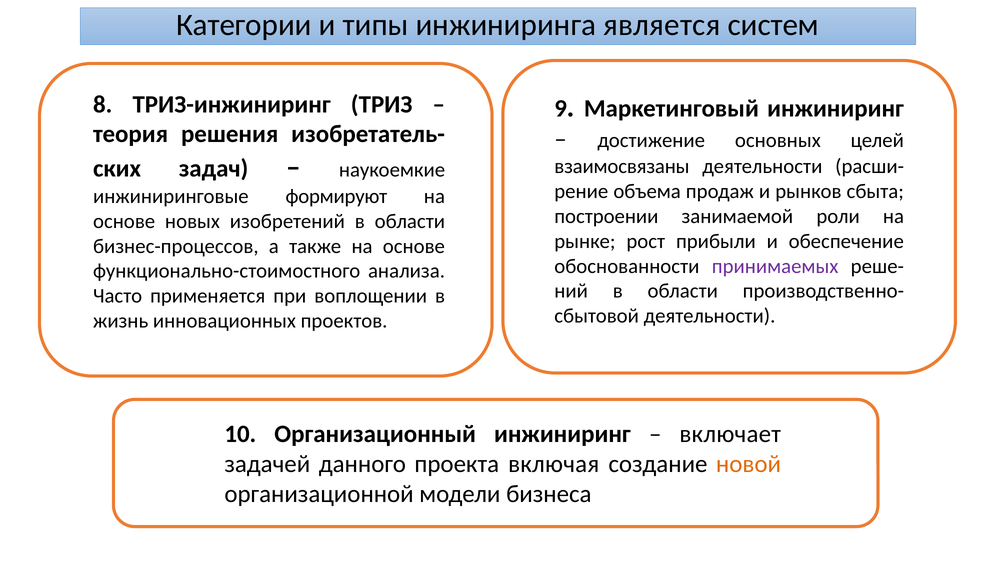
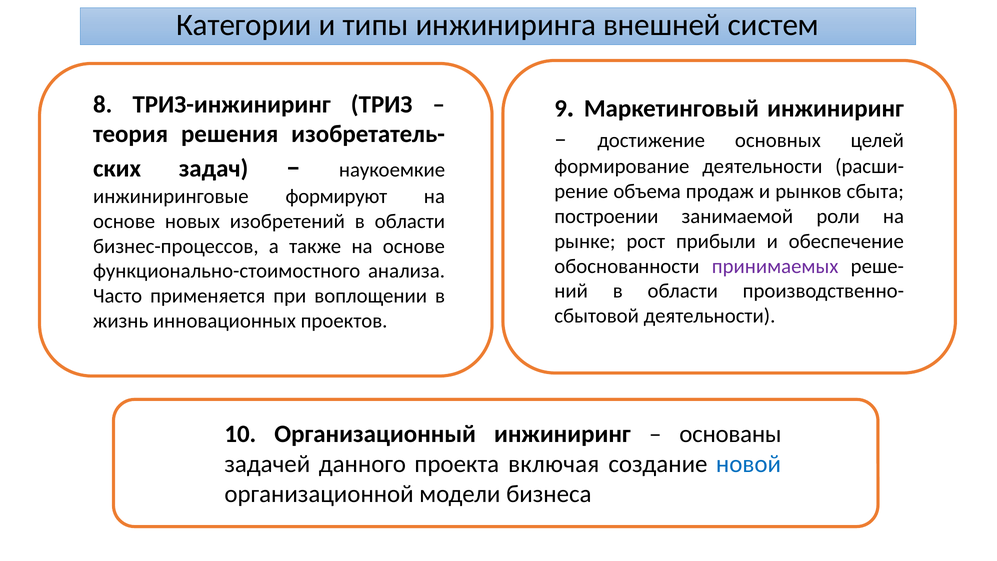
является: является -> внешней
взаимосвязаны: взаимосвязаны -> формирование
включает: включает -> основаны
новой colour: orange -> blue
